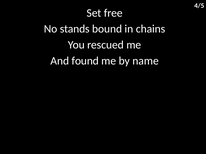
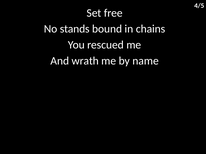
found: found -> wrath
